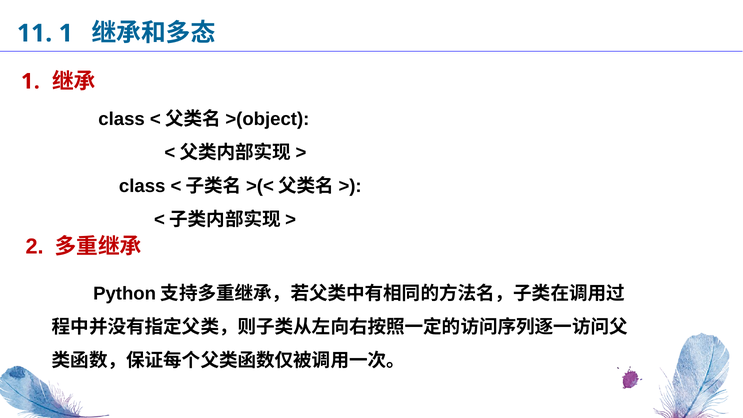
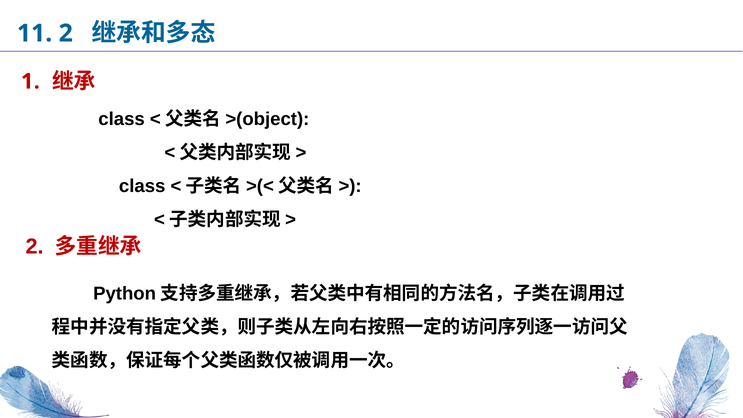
11 1: 1 -> 2
